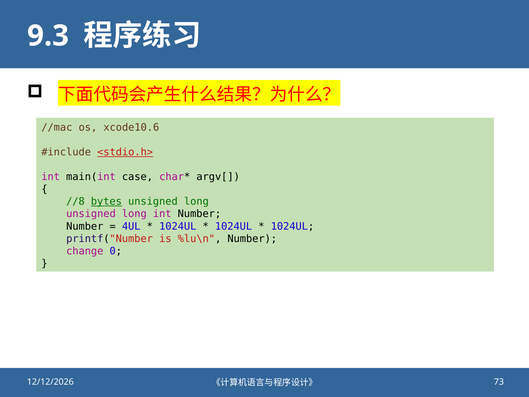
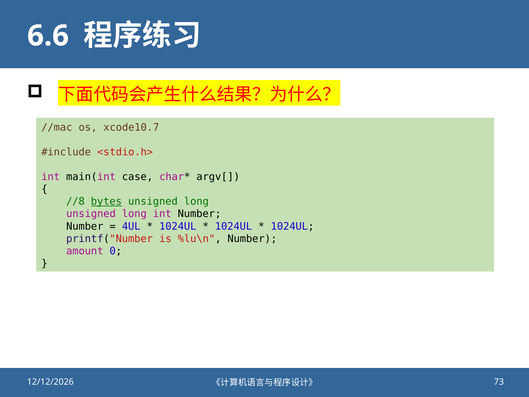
9.3: 9.3 -> 6.6
xcode10.6: xcode10.6 -> xcode10.7
<stdio.h> underline: present -> none
change: change -> amount
